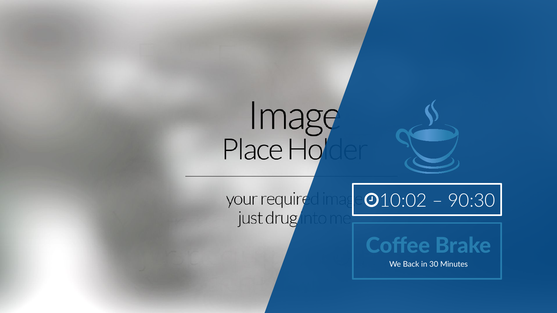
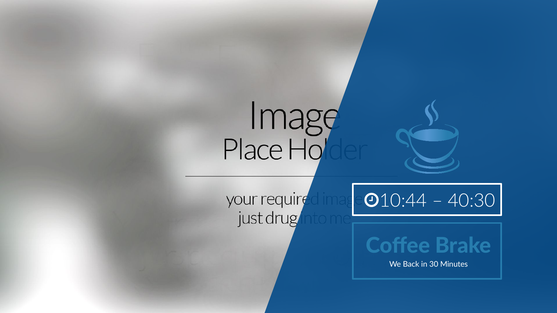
10:02: 10:02 -> 10:44
90:30: 90:30 -> 40:30
